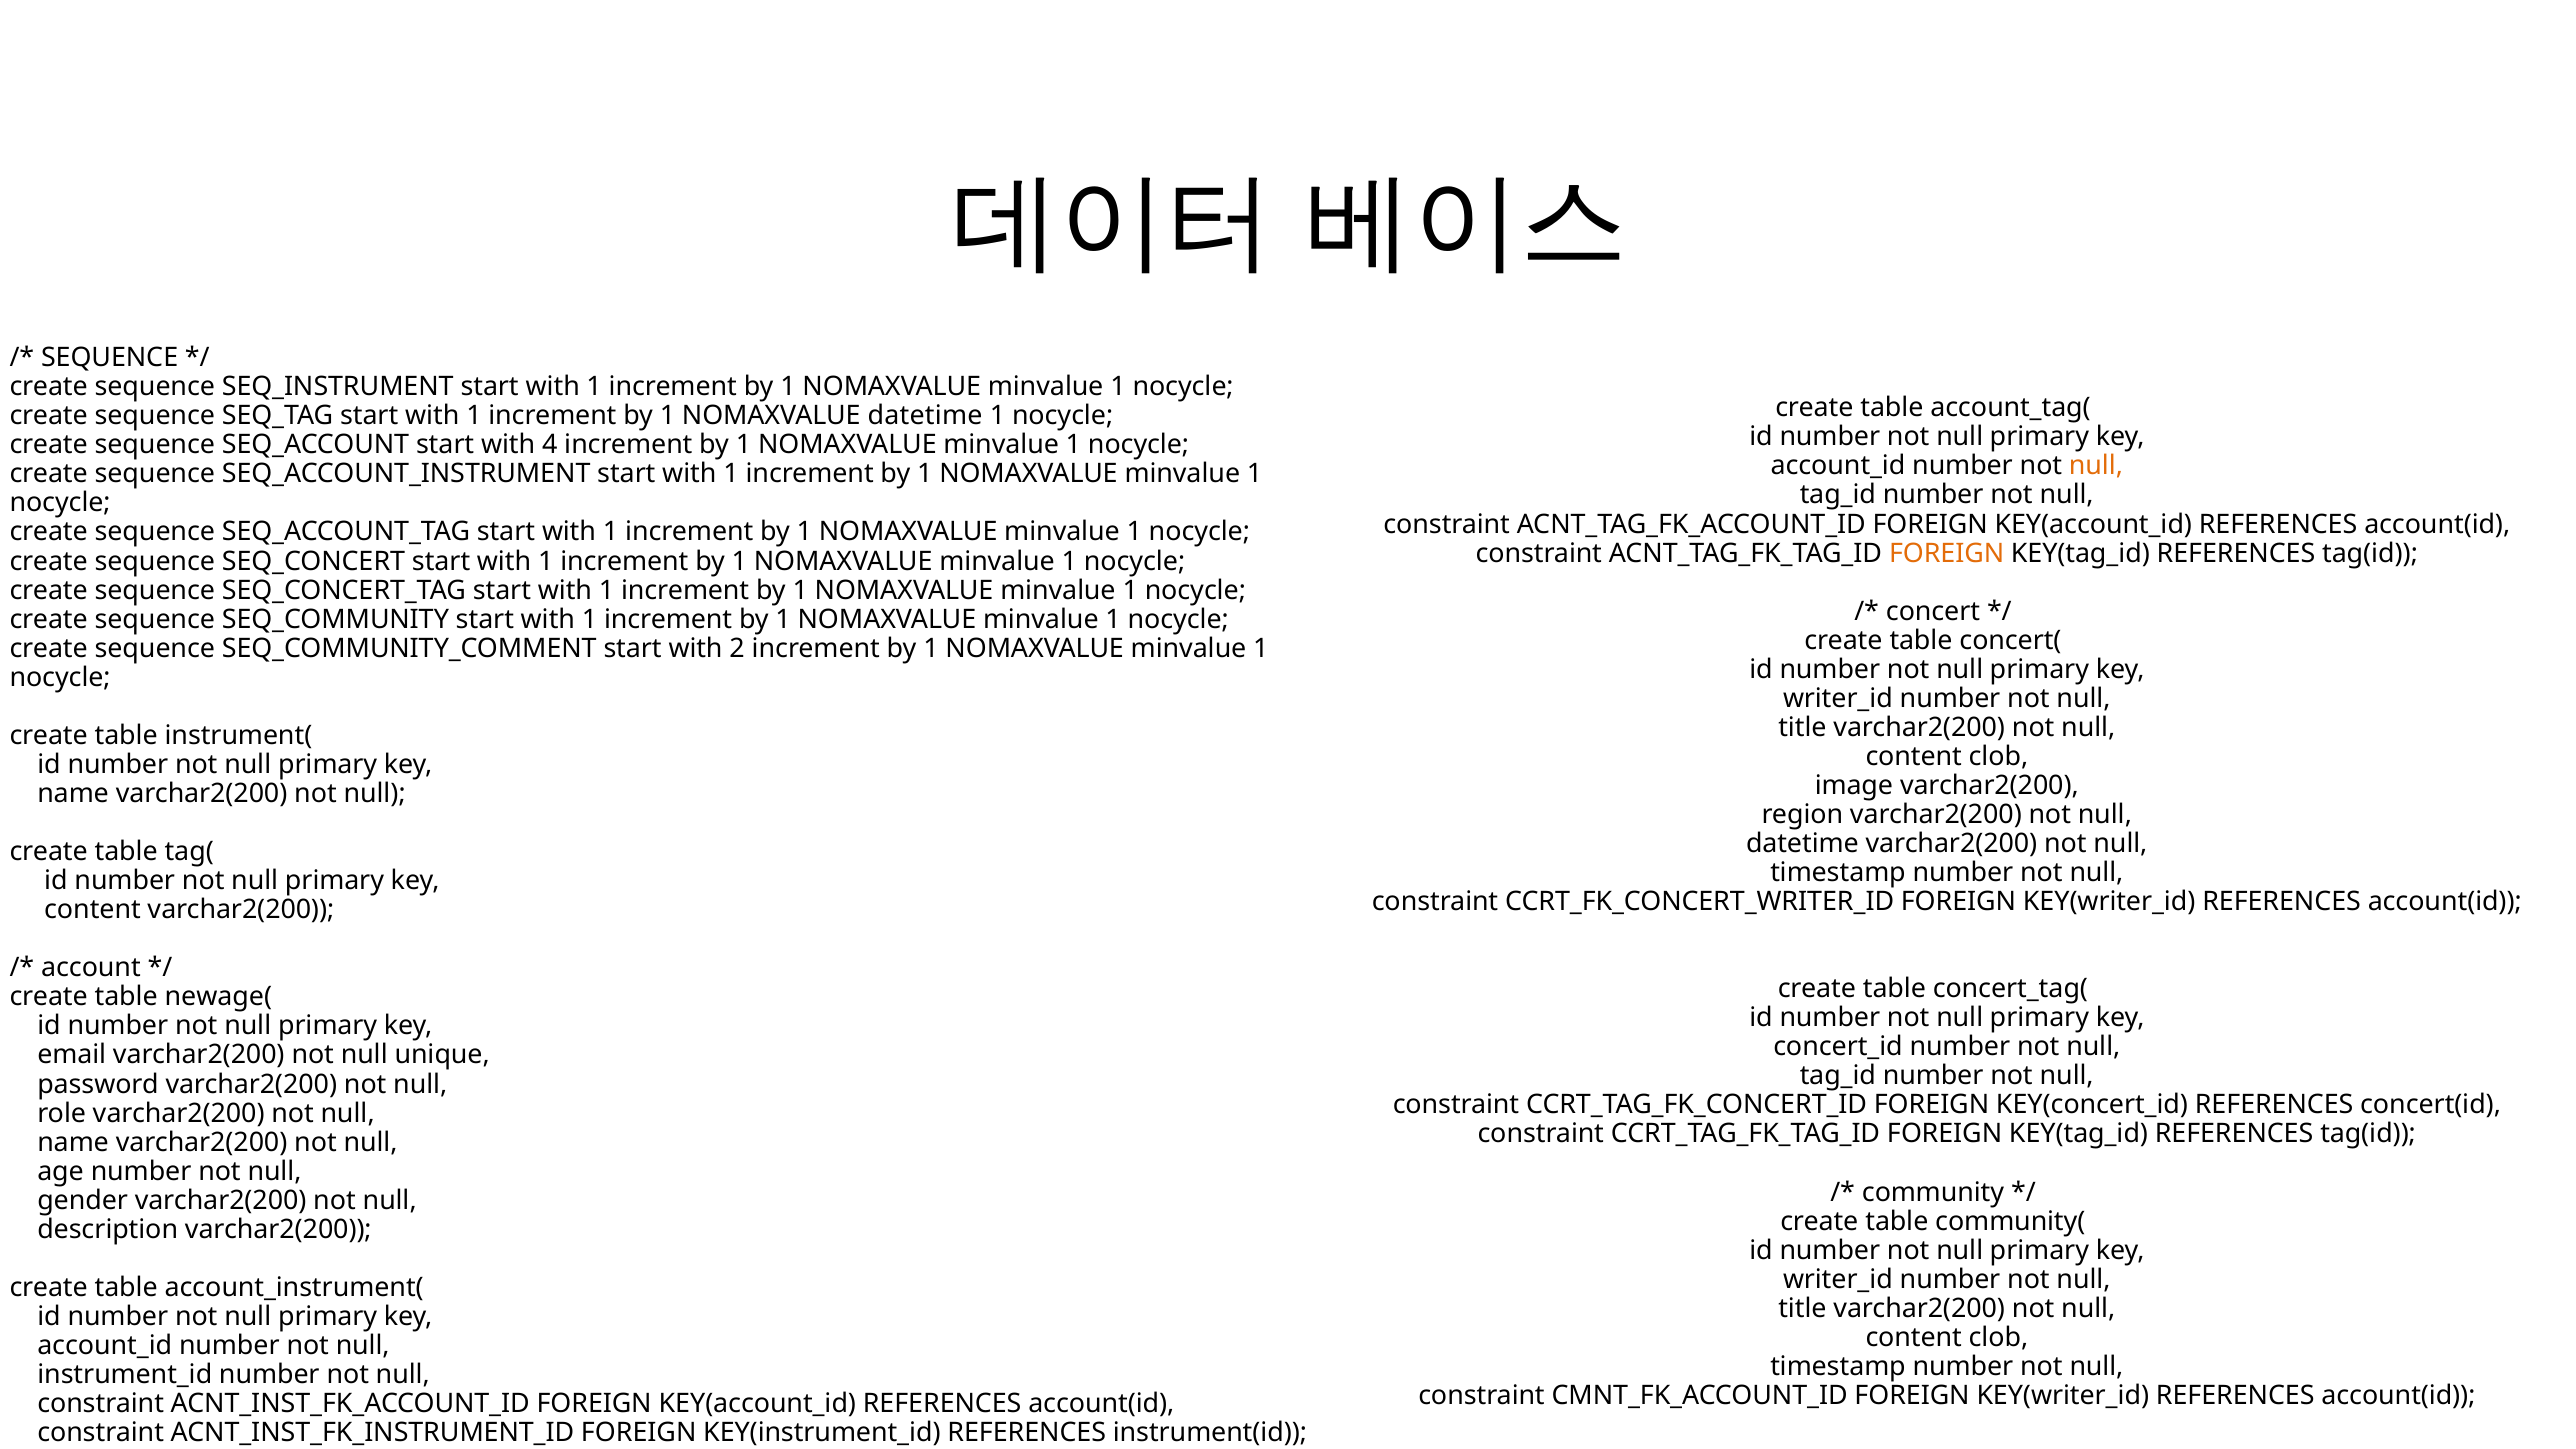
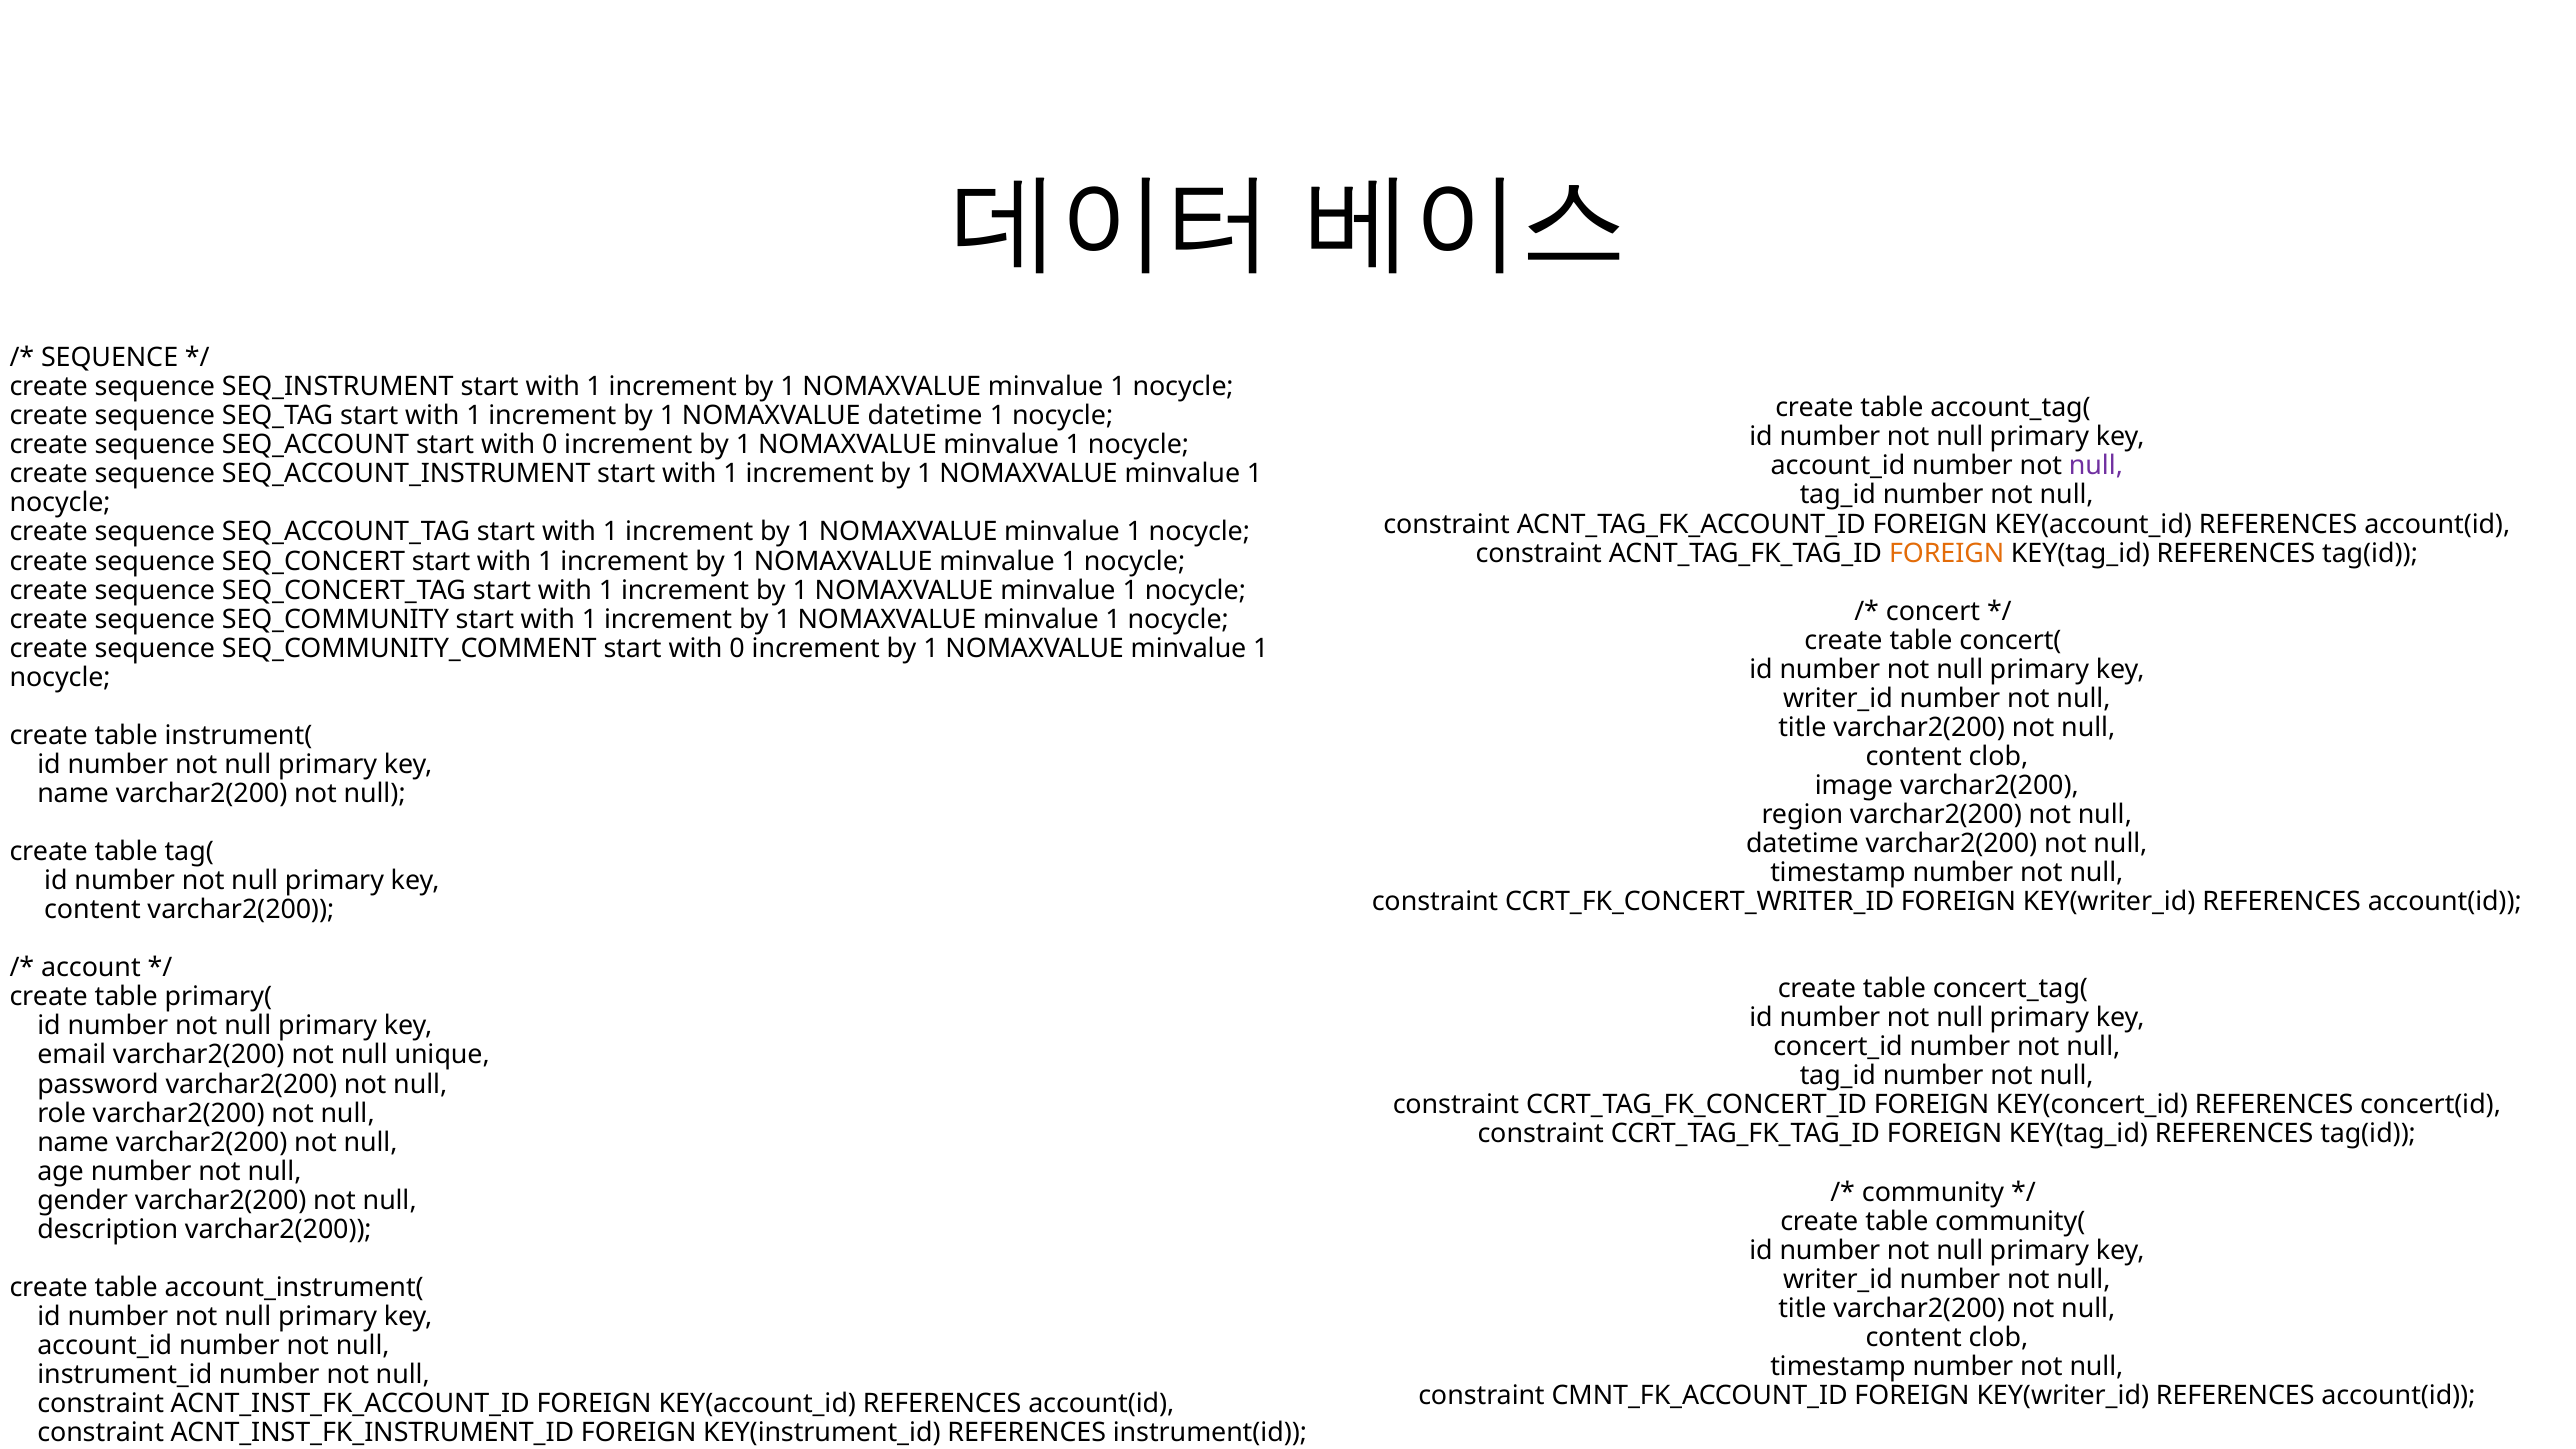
SEQ_ACCOUNT start with 4: 4 -> 0
null at (2096, 466) colour: orange -> purple
SEQ_COMMUNITY_COMMENT start with 2: 2 -> 0
newage(: newage( -> primary(
